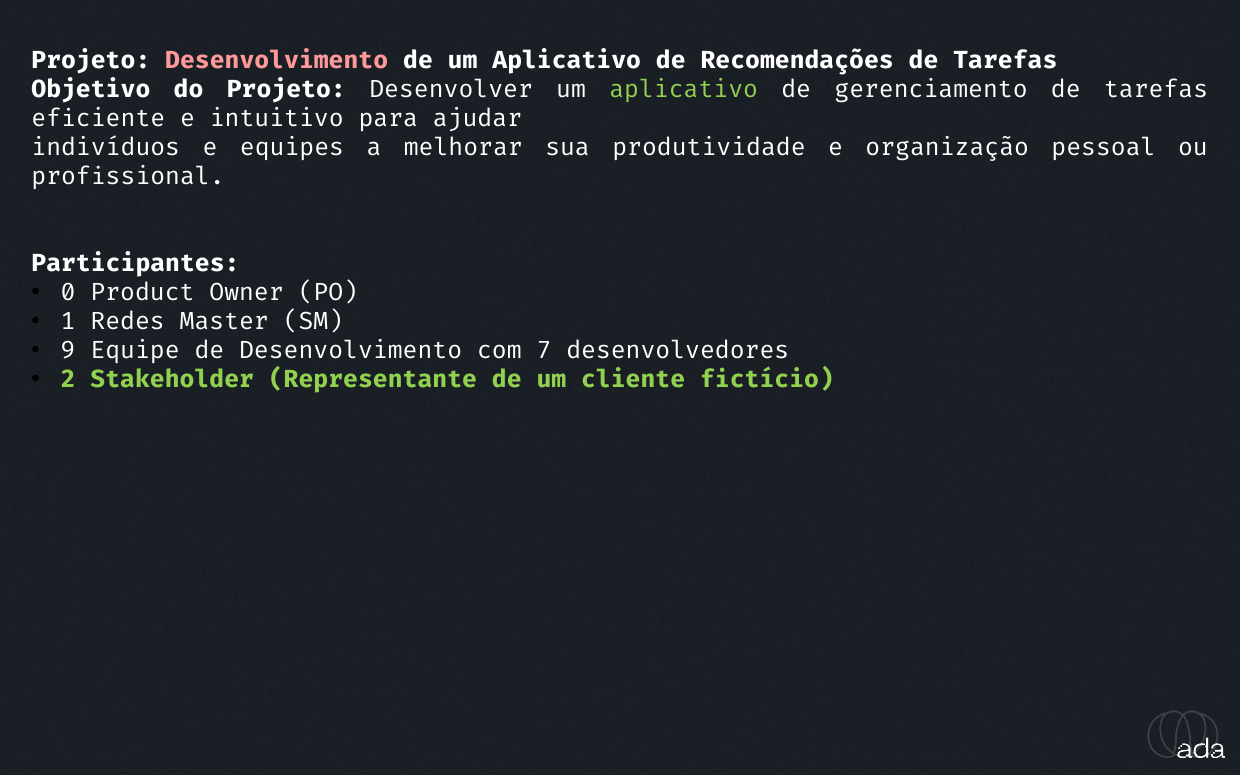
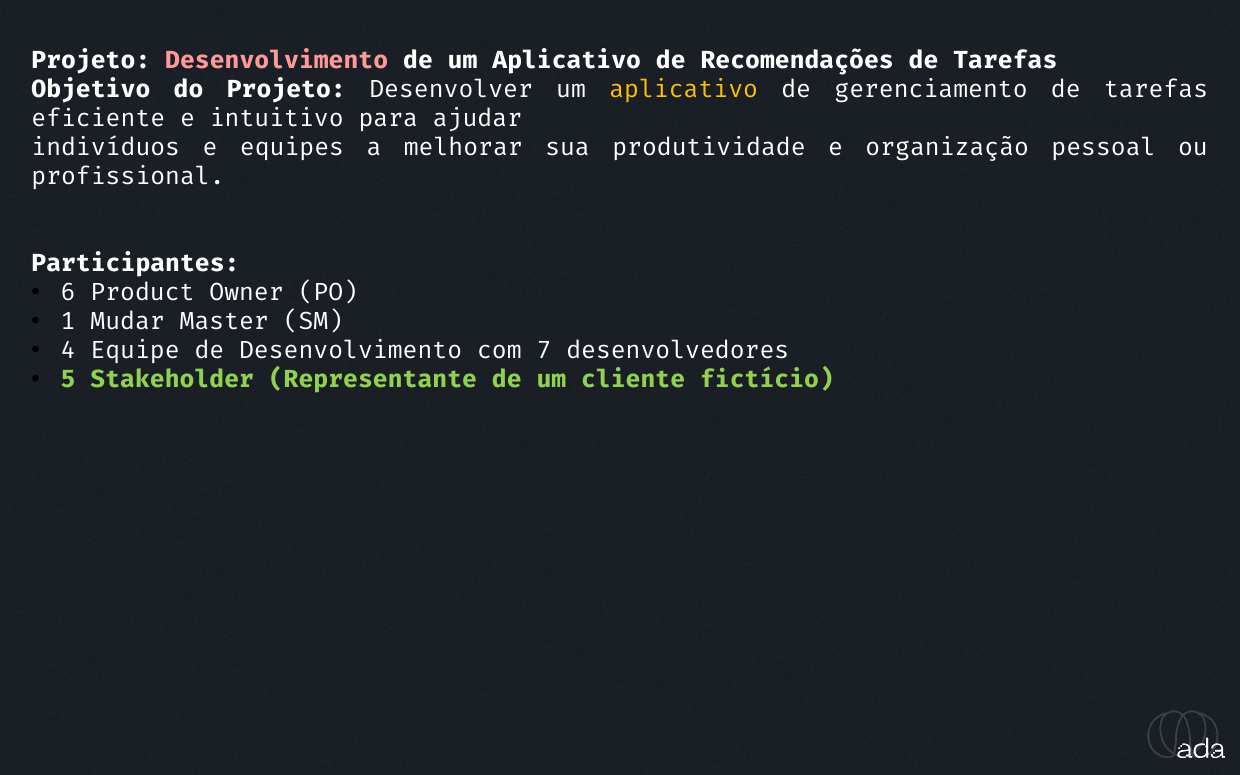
aplicativo at (684, 90) colour: light green -> yellow
0: 0 -> 6
Redes: Redes -> Mudar
9: 9 -> 4
2: 2 -> 5
